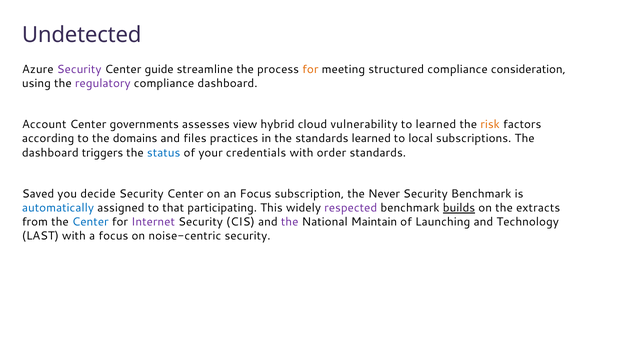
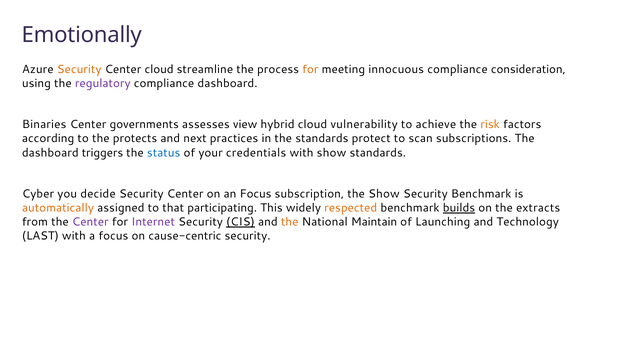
Undetected: Undetected -> Emotionally
Security at (79, 69) colour: purple -> orange
Center guide: guide -> cloud
structured: structured -> innocuous
Account: Account -> Binaries
to learned: learned -> achieve
domains: domains -> protects
files: files -> next
standards learned: learned -> protect
local: local -> scan
with order: order -> show
Saved: Saved -> Cyber
the Never: Never -> Show
automatically colour: blue -> orange
respected colour: purple -> orange
Center at (90, 222) colour: blue -> purple
CIS underline: none -> present
the at (290, 222) colour: purple -> orange
noise-centric: noise-centric -> cause-centric
